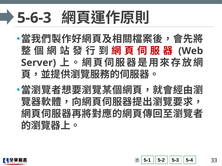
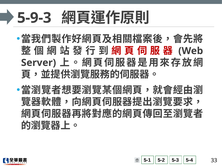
5-6-3: 5-6-3 -> 5-9-3
